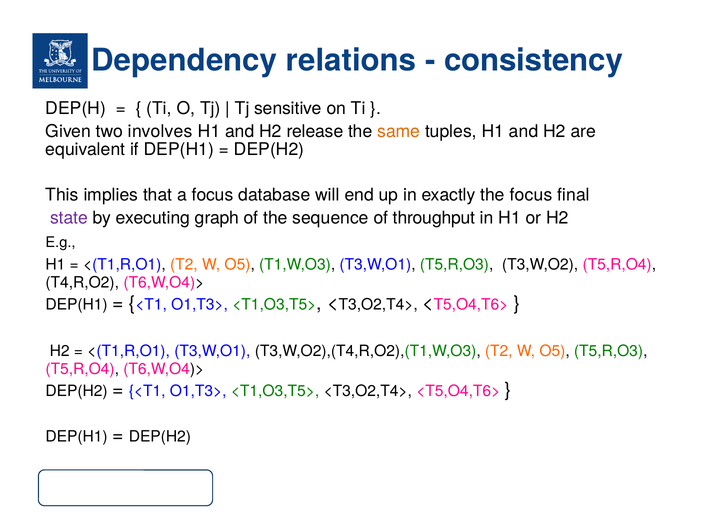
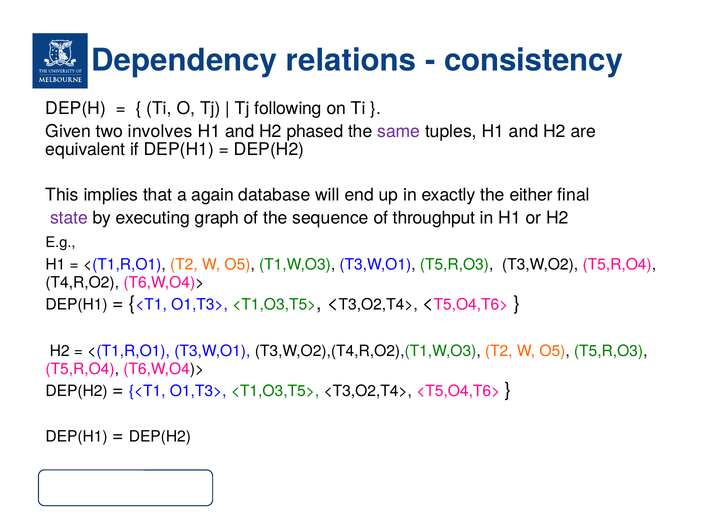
sensitive: sensitive -> following
release: release -> phased
same colour: orange -> purple
a focus: focus -> again
the focus: focus -> either
